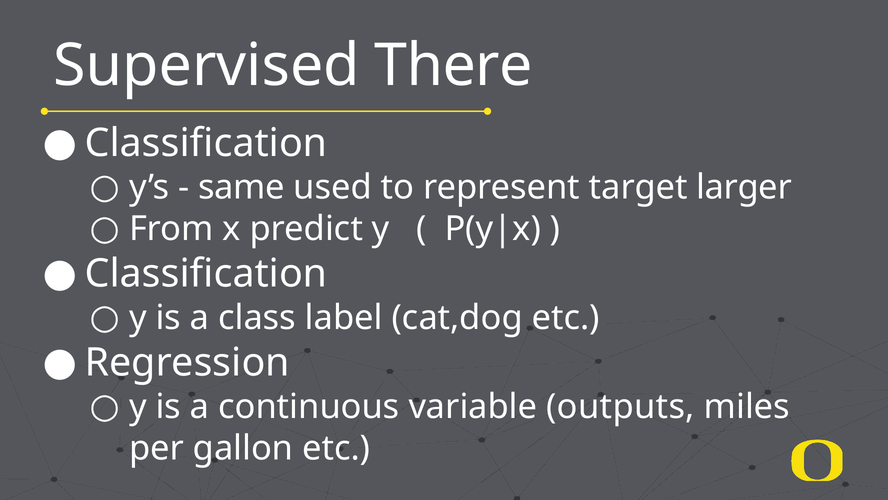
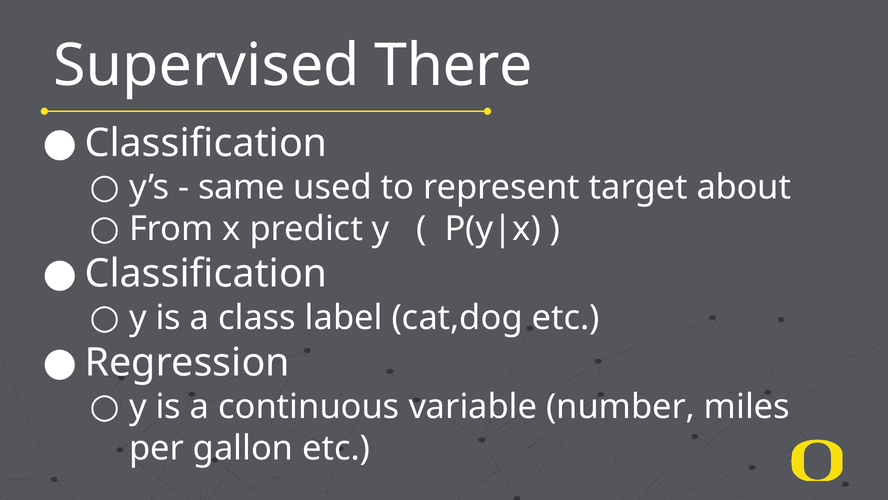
larger: larger -> about
outputs: outputs -> number
